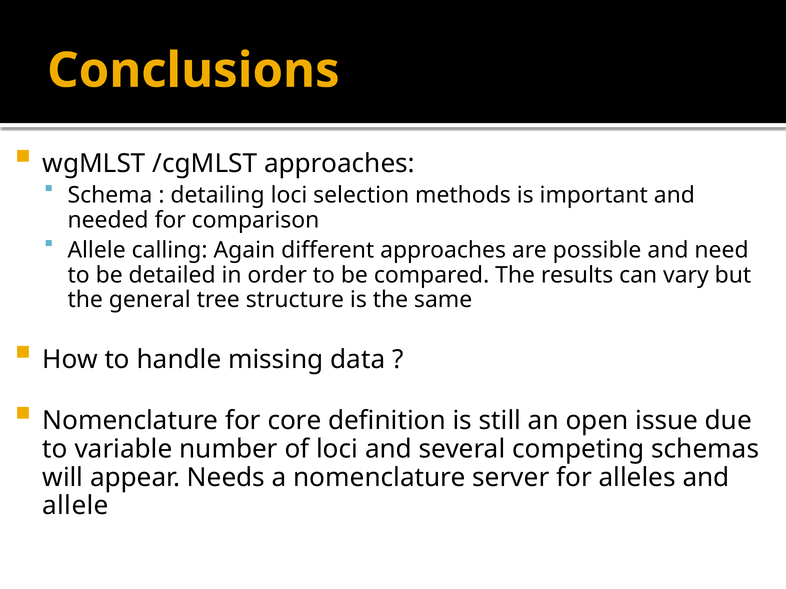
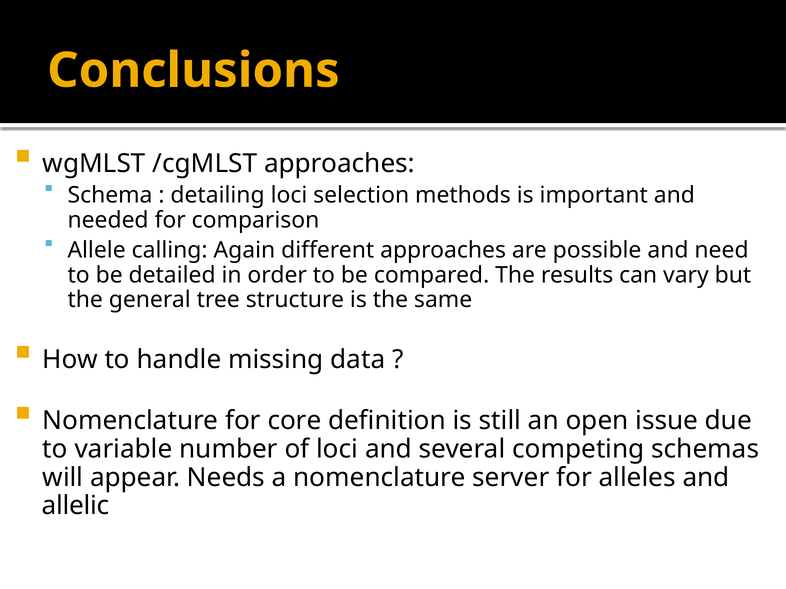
allele at (75, 506): allele -> allelic
